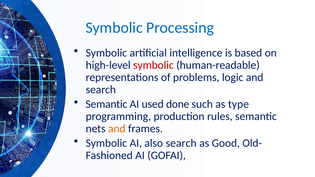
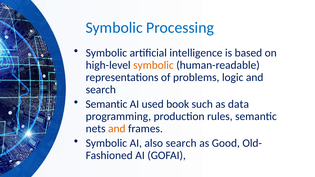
symbolic at (153, 65) colour: red -> orange
done: done -> book
type: type -> data
